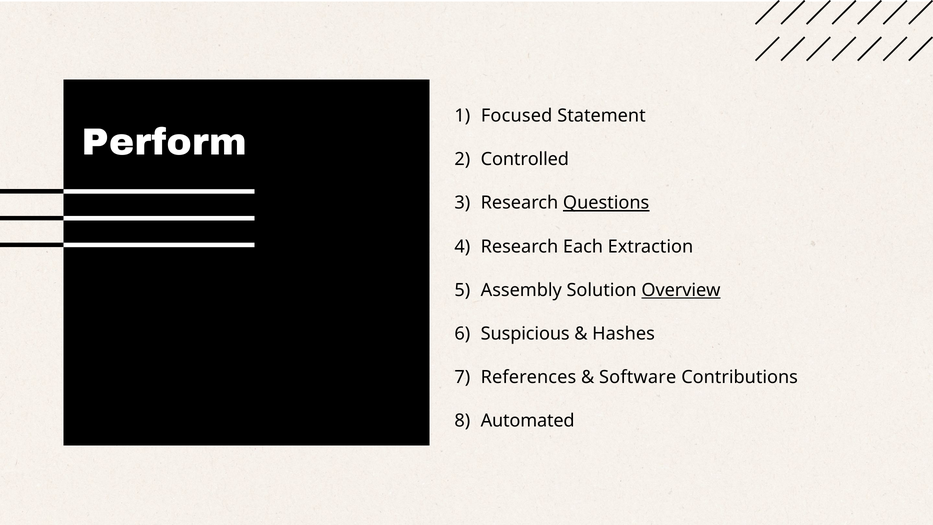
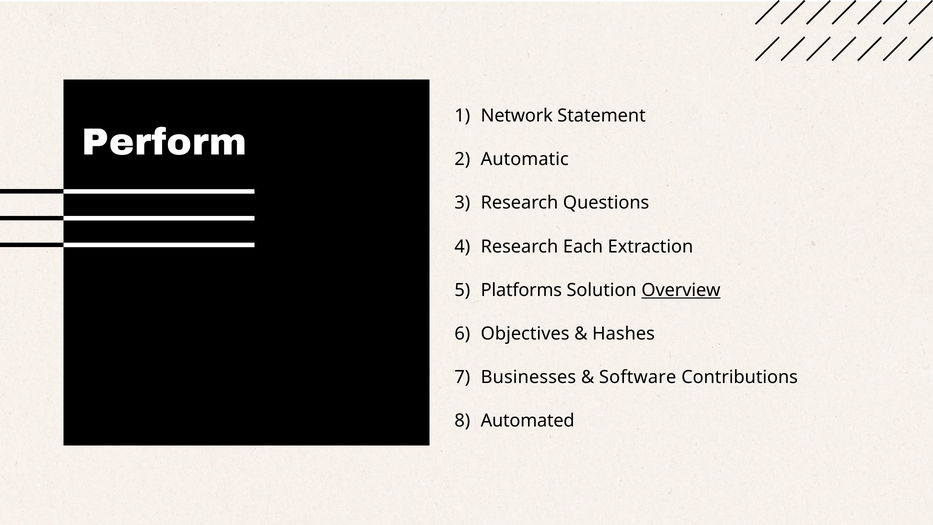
Focused: Focused -> Network
Controlled: Controlled -> Automatic
Questions underline: present -> none
Assembly: Assembly -> Platforms
Suspicious: Suspicious -> Objectives
References: References -> Businesses
